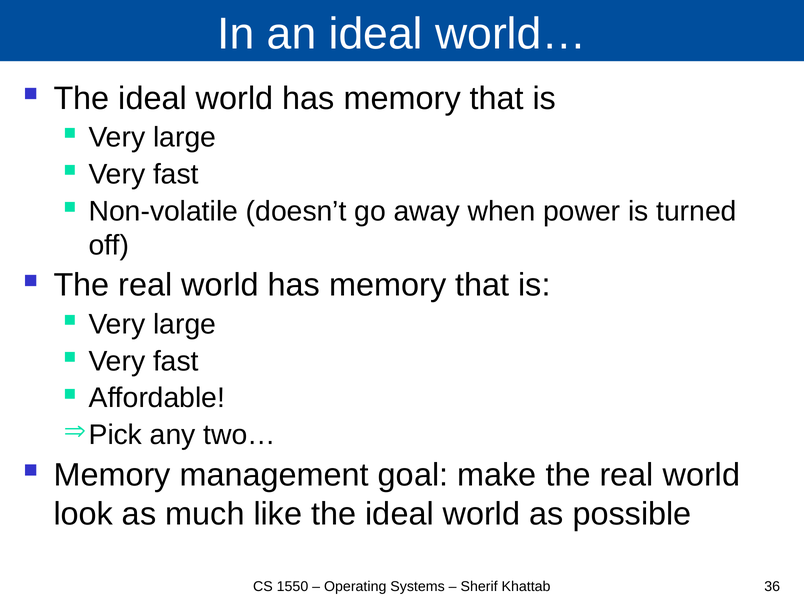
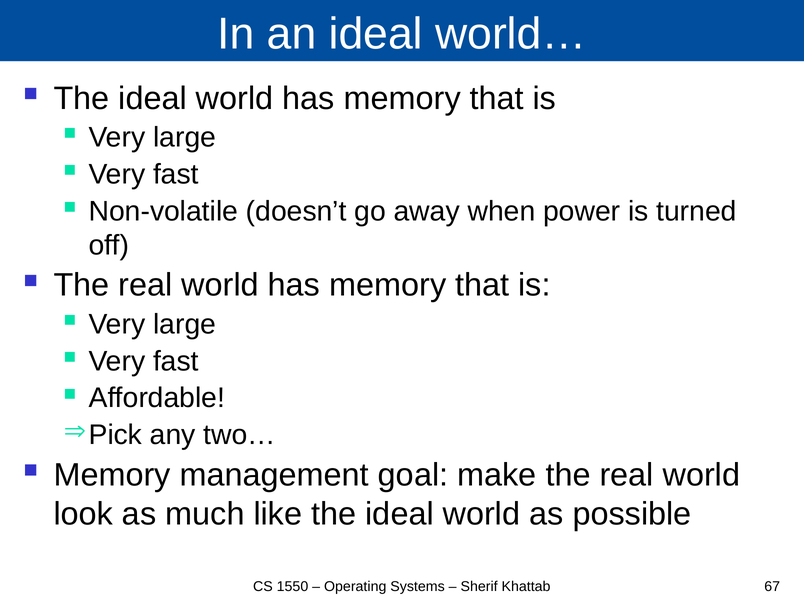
36: 36 -> 67
